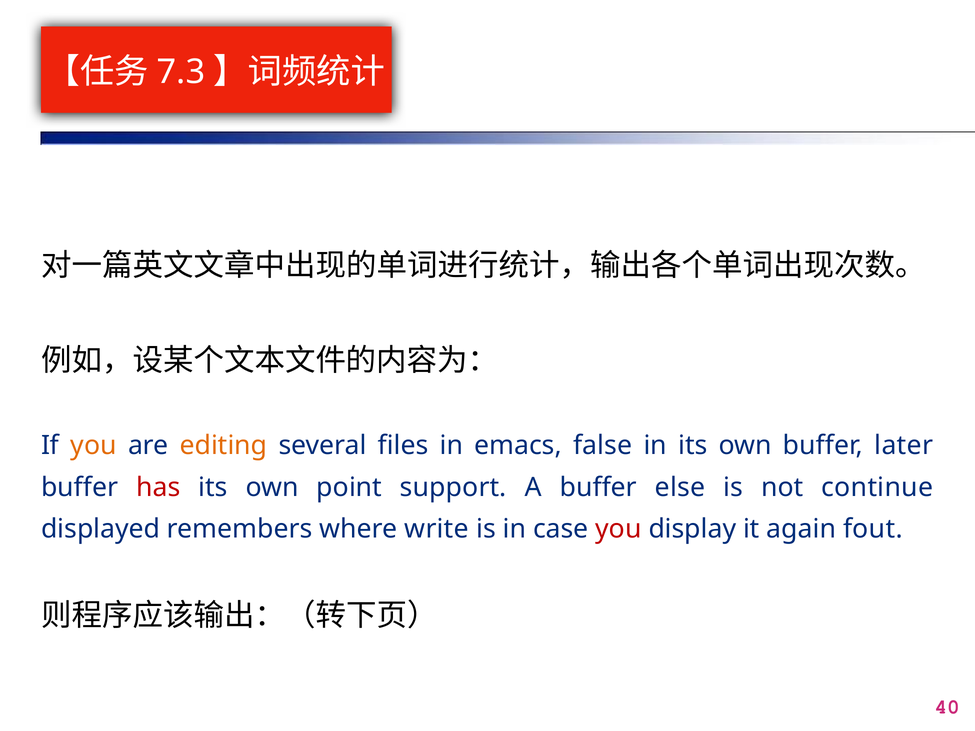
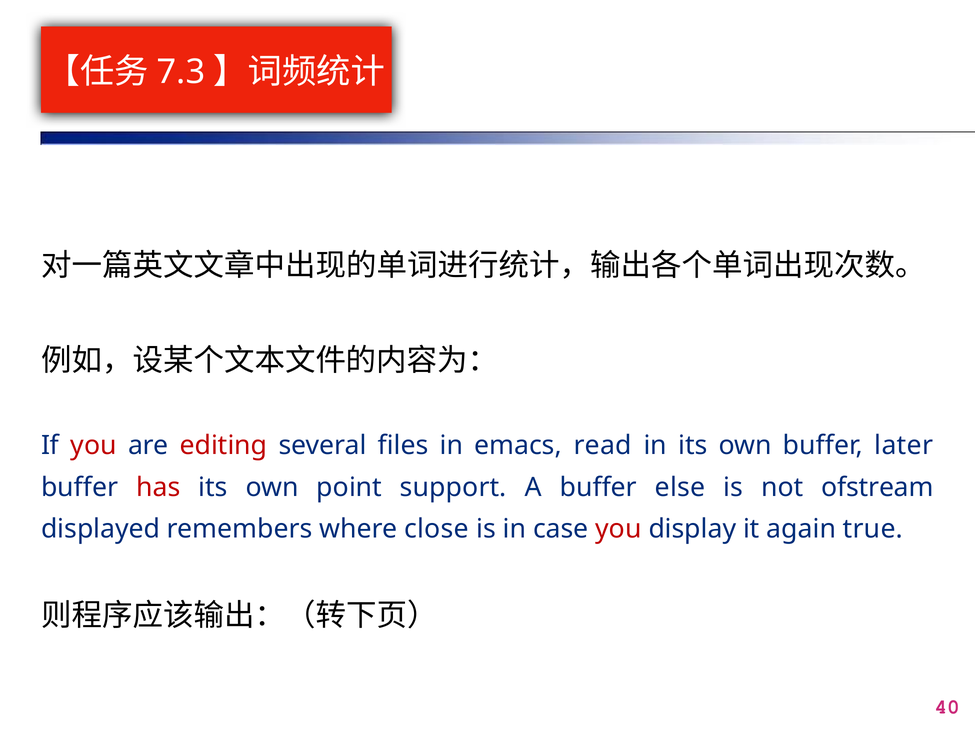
you at (94, 446) colour: orange -> red
editing colour: orange -> red
false: false -> read
continue: continue -> ofstream
write: write -> close
fout: fout -> true
